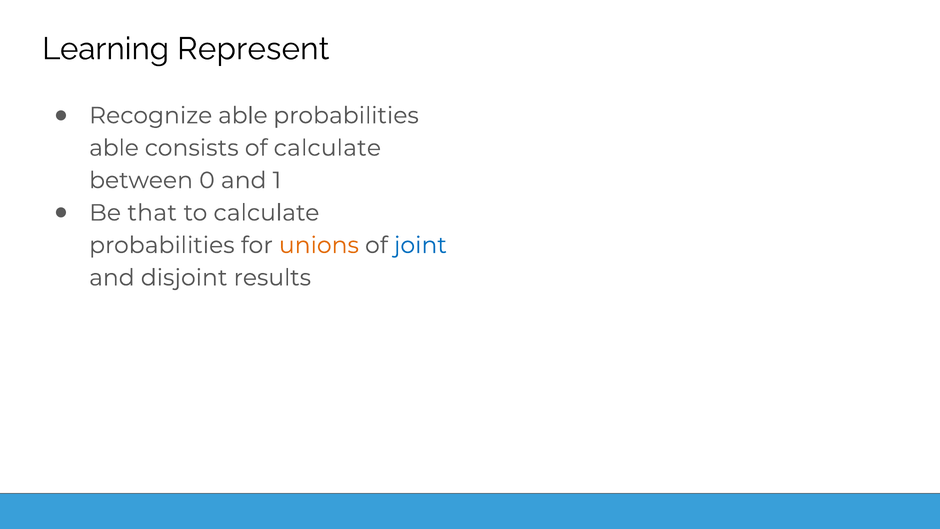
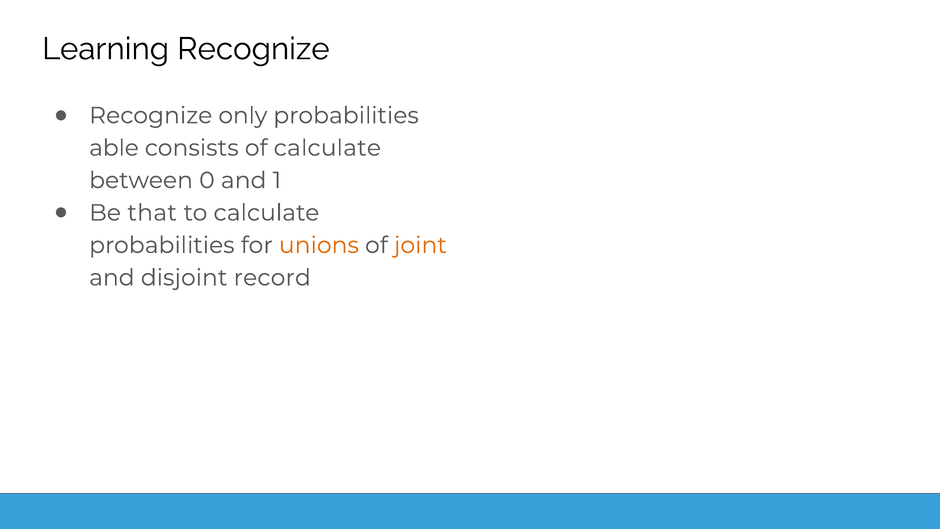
Learning Represent: Represent -> Recognize
Recognize able: able -> only
joint colour: blue -> orange
results: results -> record
